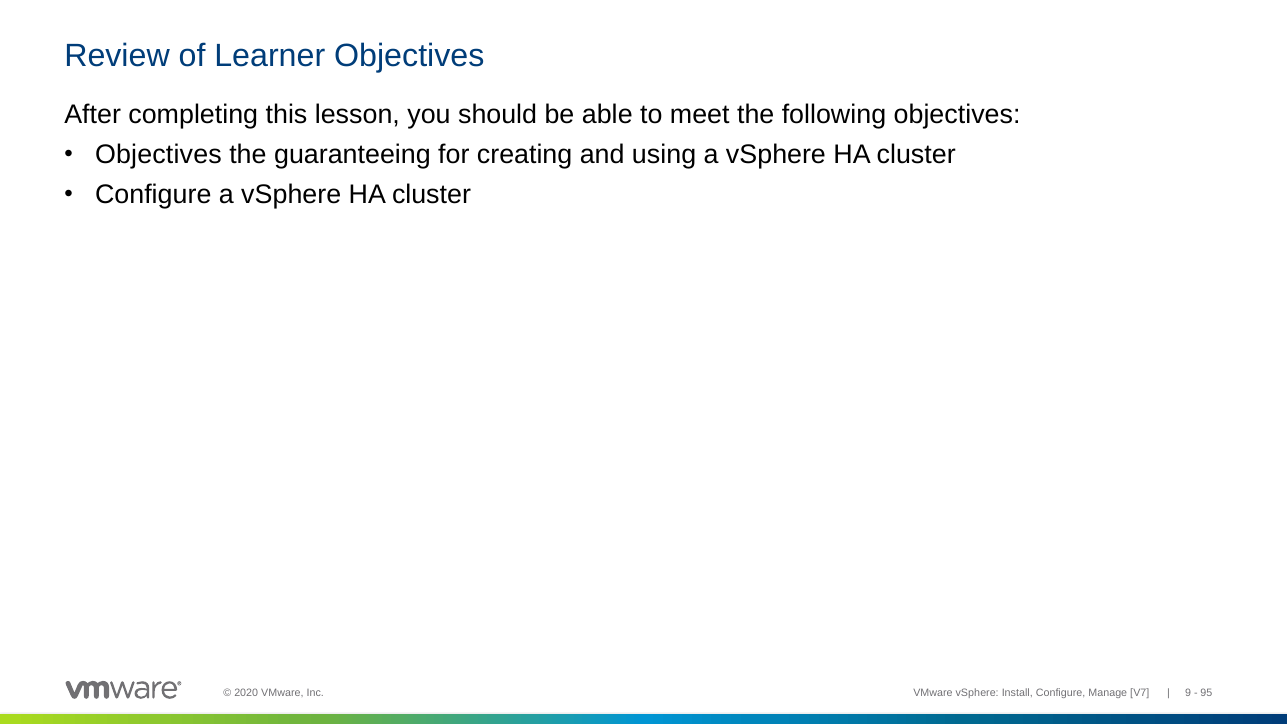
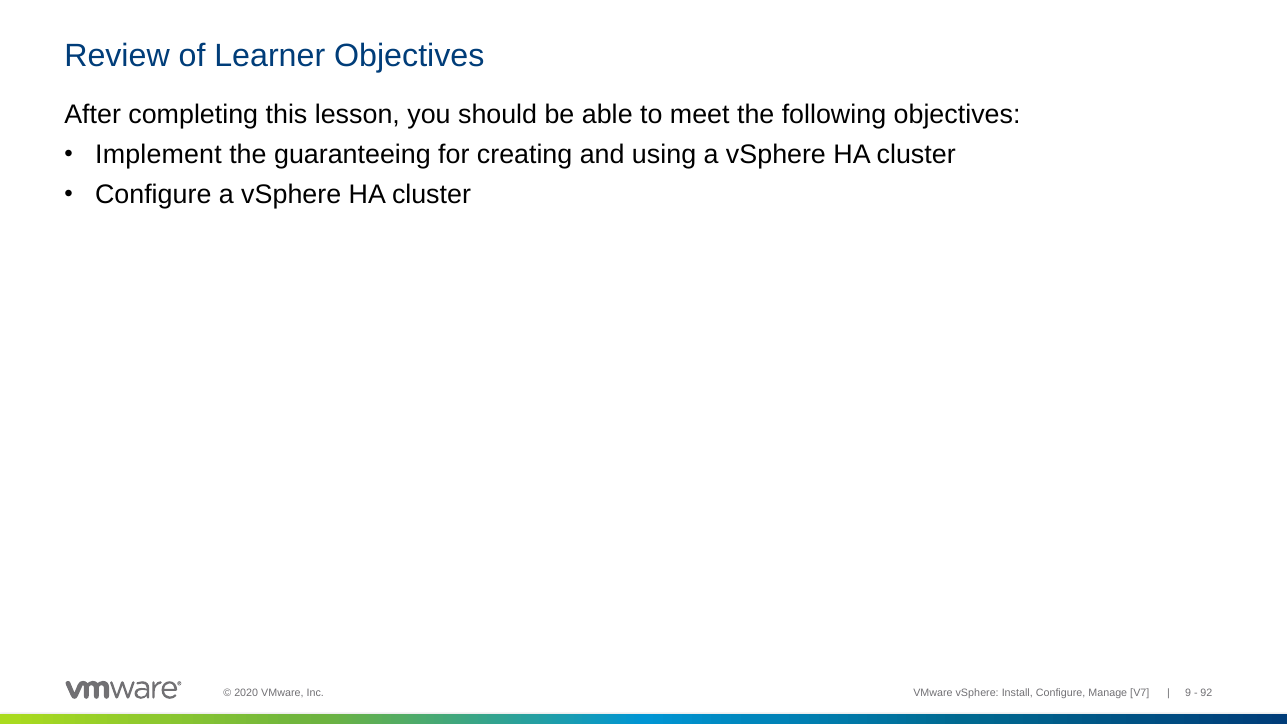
Objectives at (158, 155): Objectives -> Implement
95: 95 -> 92
